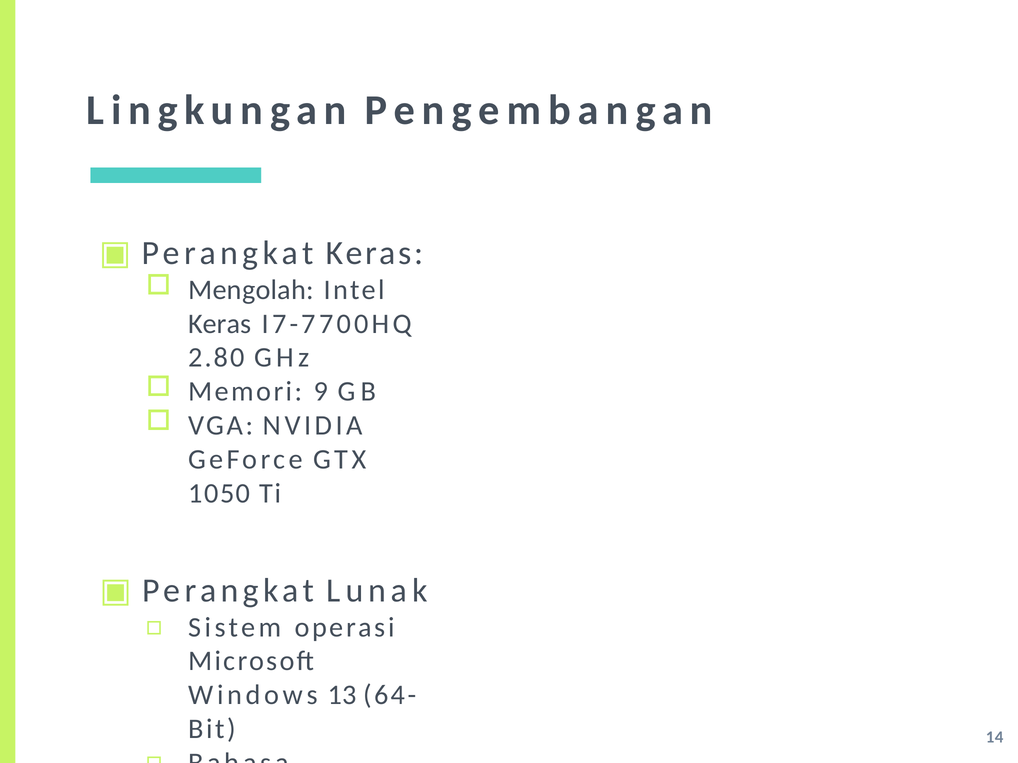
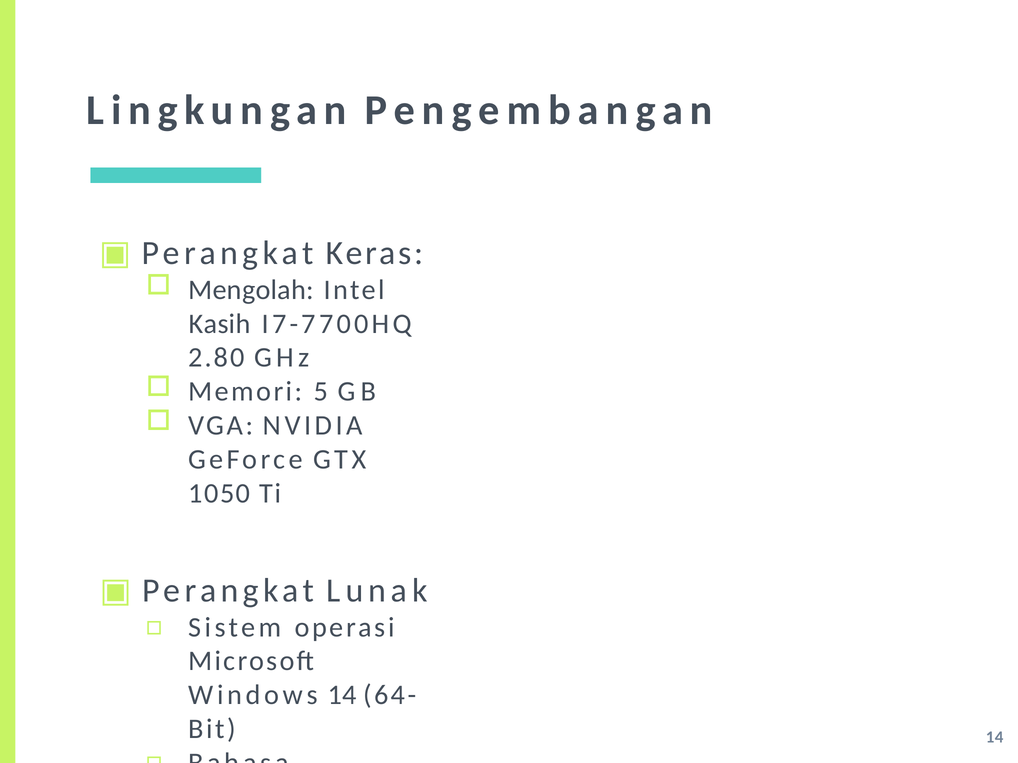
Keras at (220, 324): Keras -> Kasih
9: 9 -> 5
Windows 13: 13 -> 14
